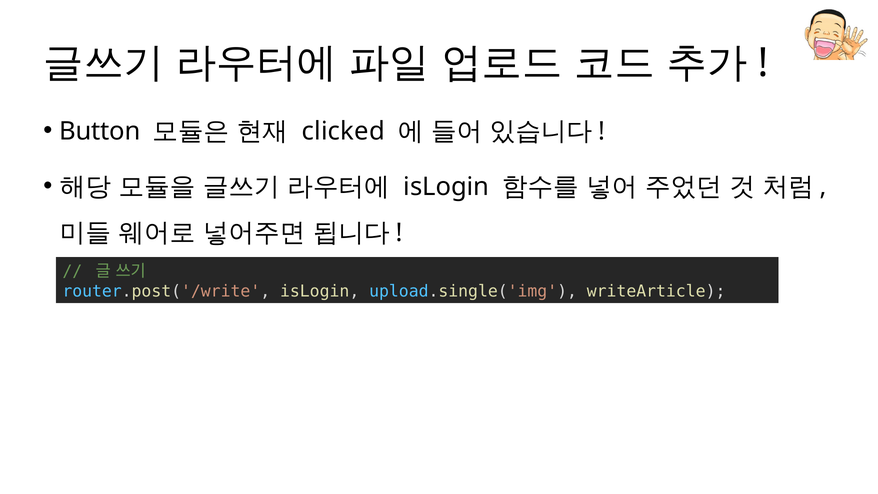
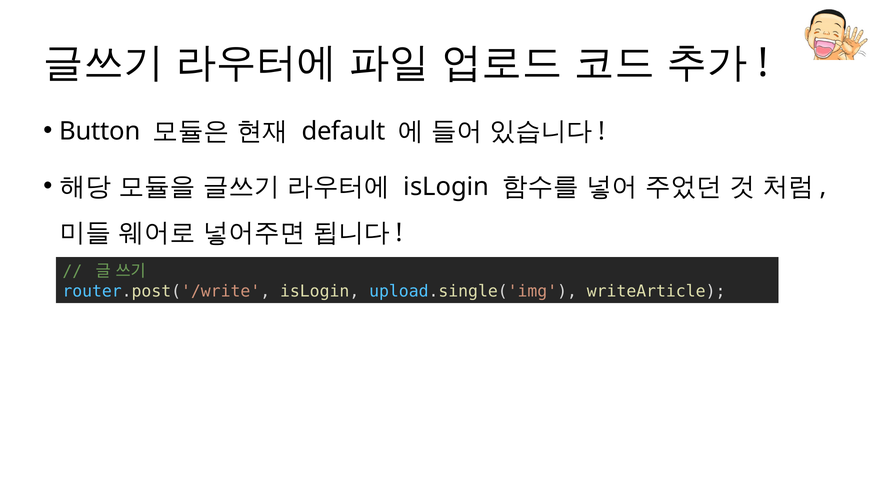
clicked: clicked -> default
